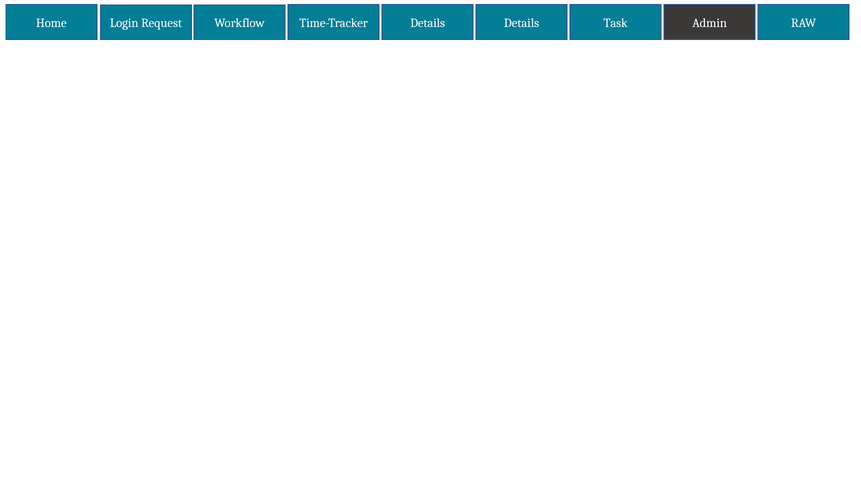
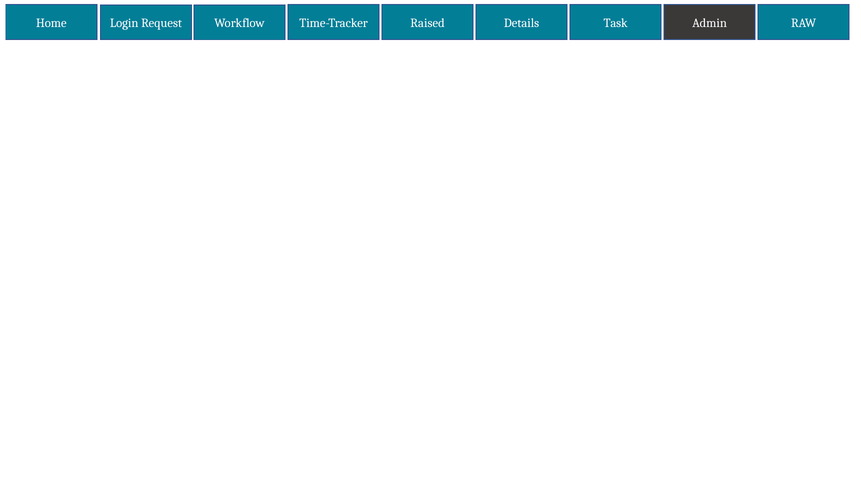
Time-Tracker Details: Details -> Raised
